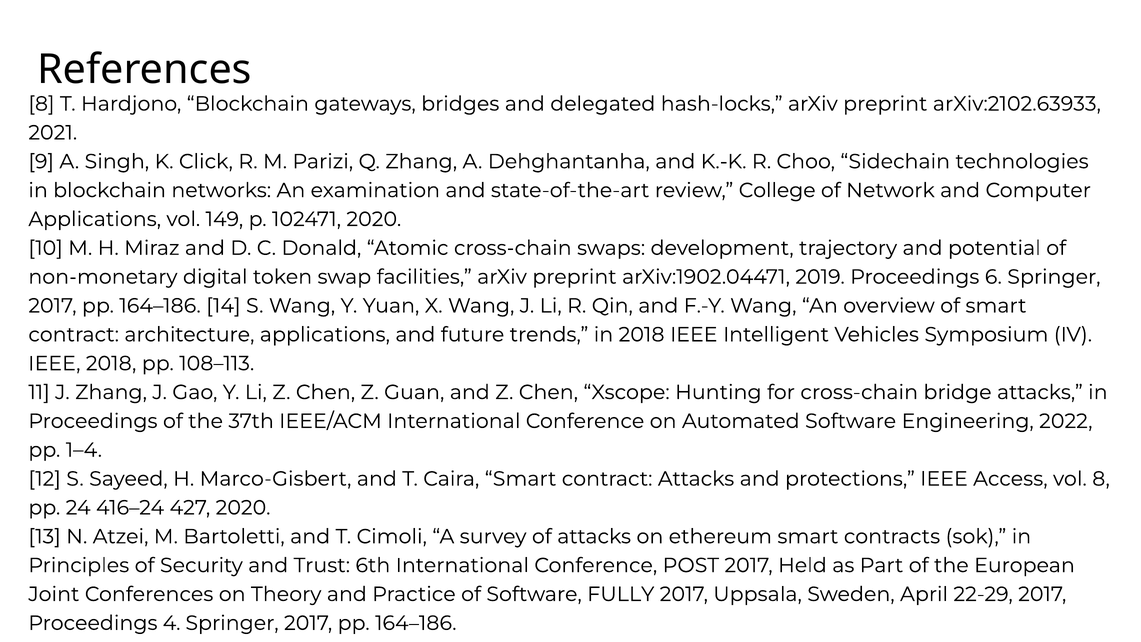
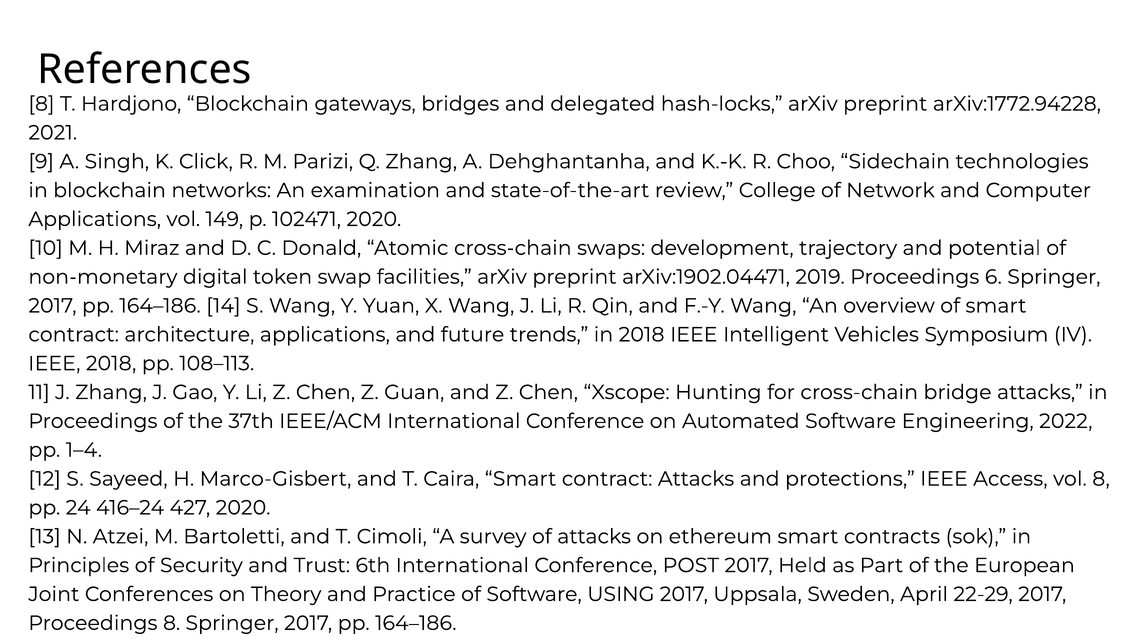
arXiv:2102.63933: arXiv:2102.63933 -> arXiv:1772.94228
FULLY: FULLY -> USING
Proceedings 4: 4 -> 8
